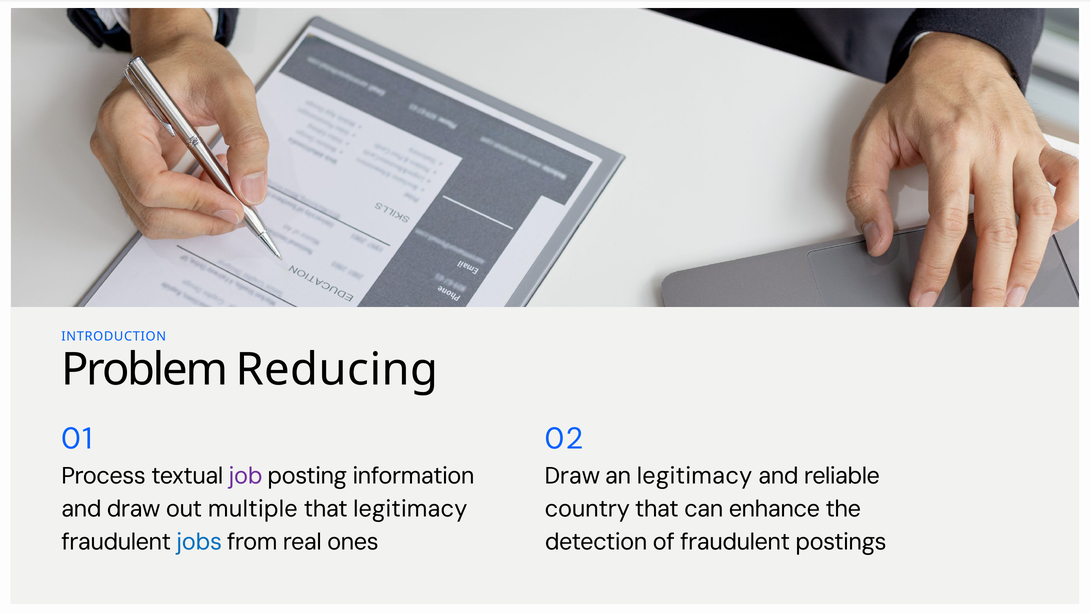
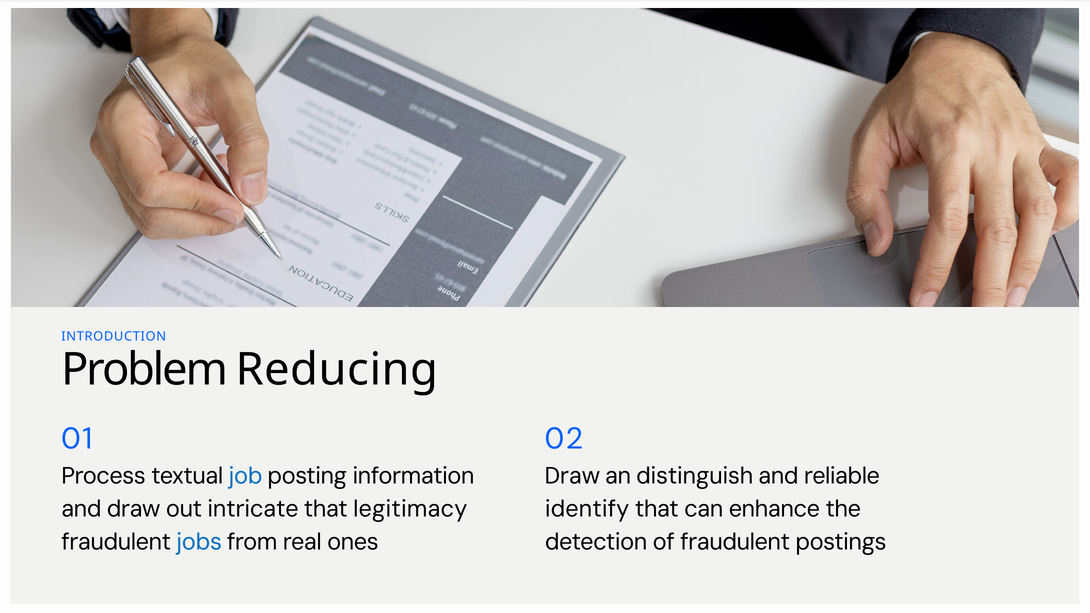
job colour: purple -> blue
an legitimacy: legitimacy -> distinguish
multiple: multiple -> intricate
country: country -> identify
